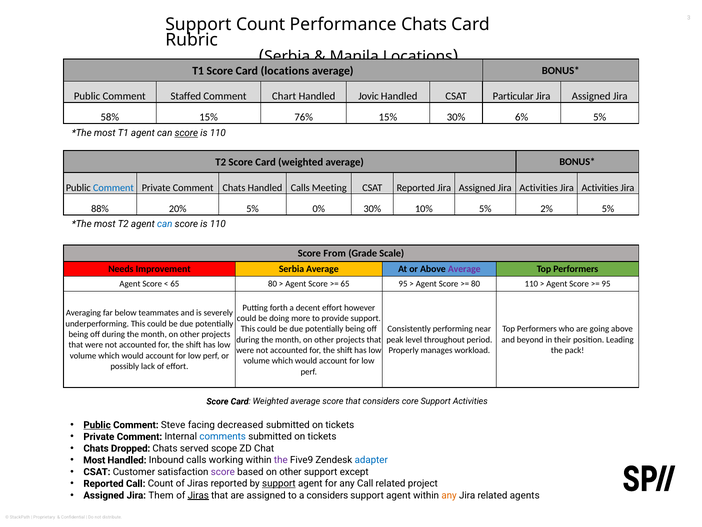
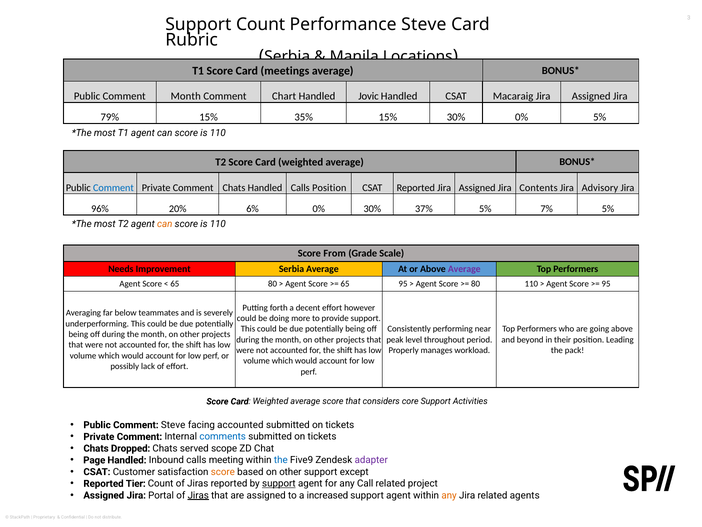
Performance Chats: Chats -> Steve
Card locations: locations -> meetings
Comment Staffed: Staffed -> Month
Particular: Particular -> Macaraig
58%: 58% -> 79%
76%: 76% -> 35%
30% 6%: 6% -> 0%
score at (186, 133) underline: present -> none
Calls Meeting: Meeting -> Position
Assigned Jira Activities: Activities -> Contents
Activities at (600, 187): Activities -> Advisory
88%: 88% -> 96%
20% 5%: 5% -> 6%
10%: 10% -> 37%
2%: 2% -> 7%
can at (165, 224) colour: blue -> orange
Public at (97, 425) underline: present -> none
facing decreased: decreased -> accounted
Most at (94, 460): Most -> Page
working: working -> meeting
the at (281, 460) colour: purple -> blue
adapter colour: blue -> purple
score at (223, 471) colour: purple -> orange
Reported Call: Call -> Tier
Them: Them -> Portal
a considers: considers -> increased
